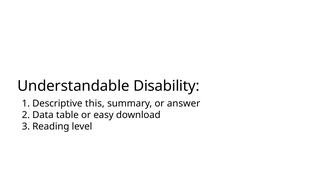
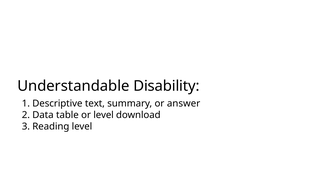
this: this -> text
or easy: easy -> level
